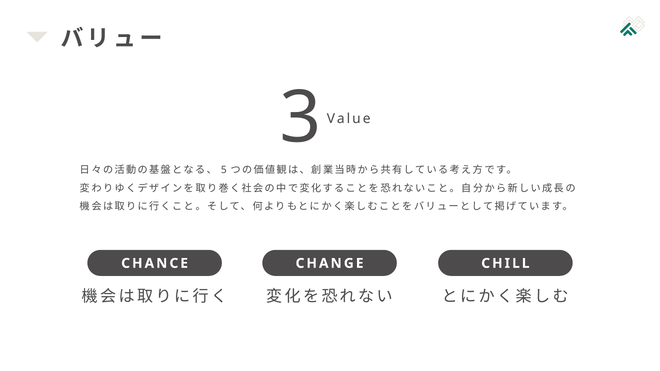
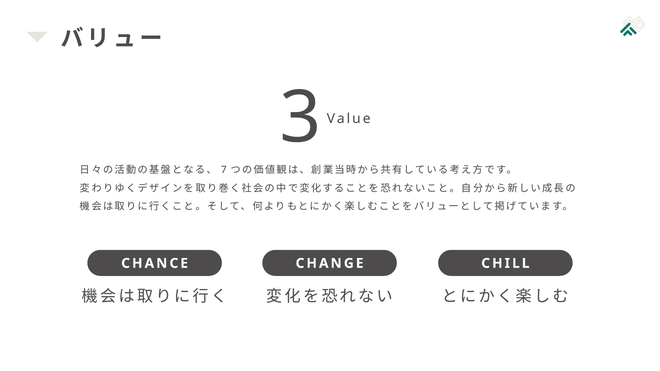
5: 5 -> 7
